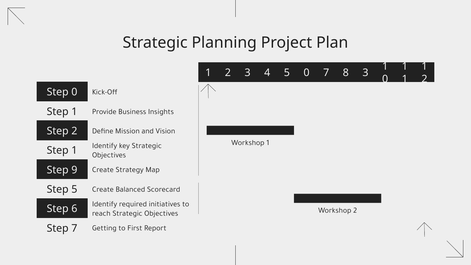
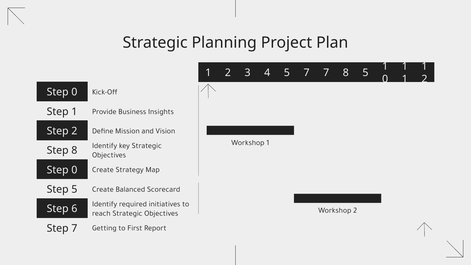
5 0: 0 -> 7
8 3: 3 -> 5
1 at (74, 150): 1 -> 8
9 at (74, 170): 9 -> 0
